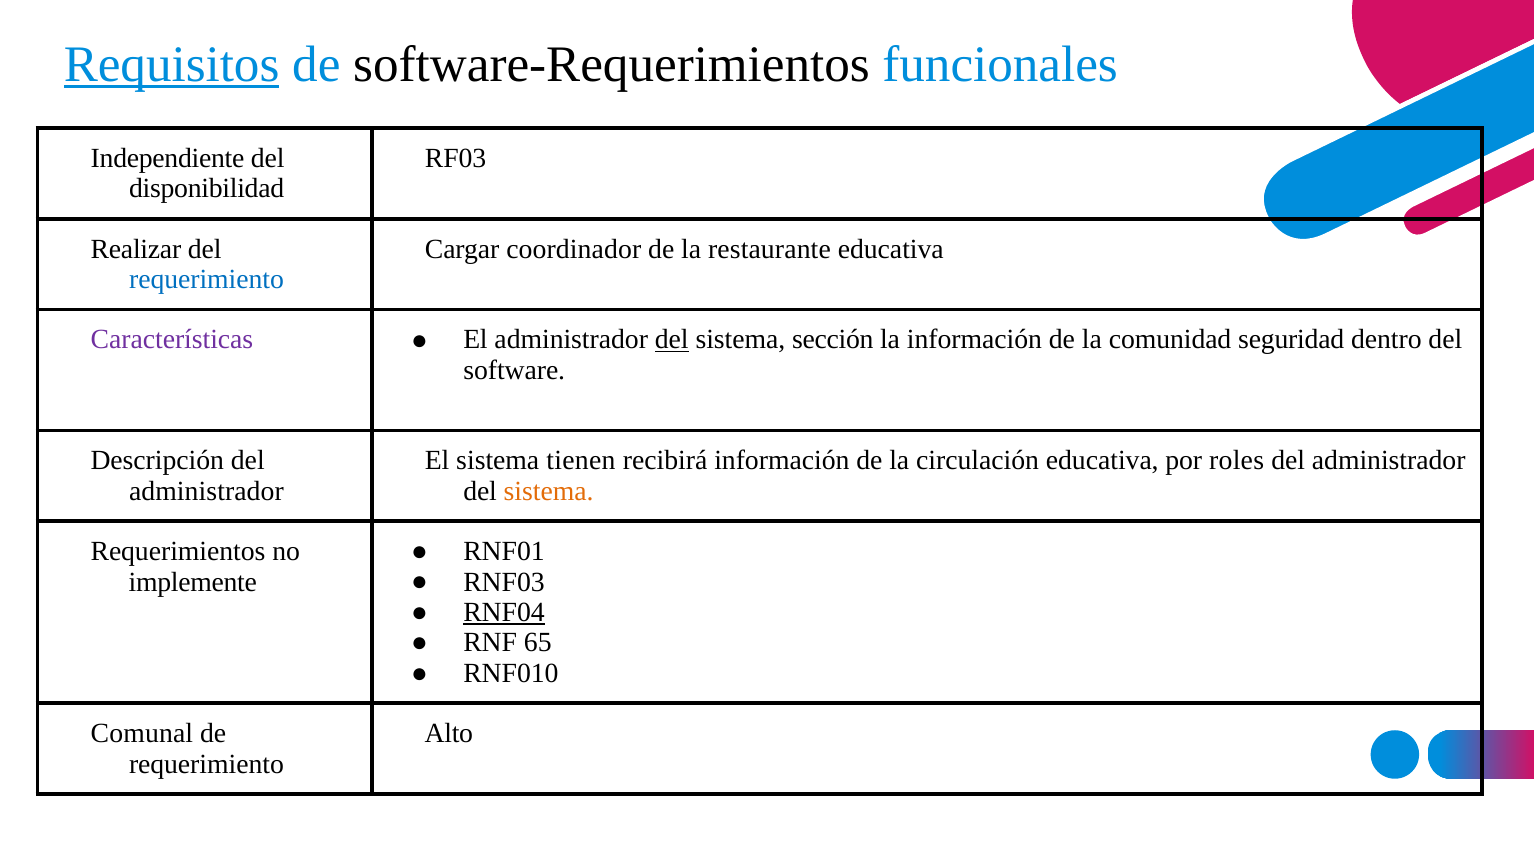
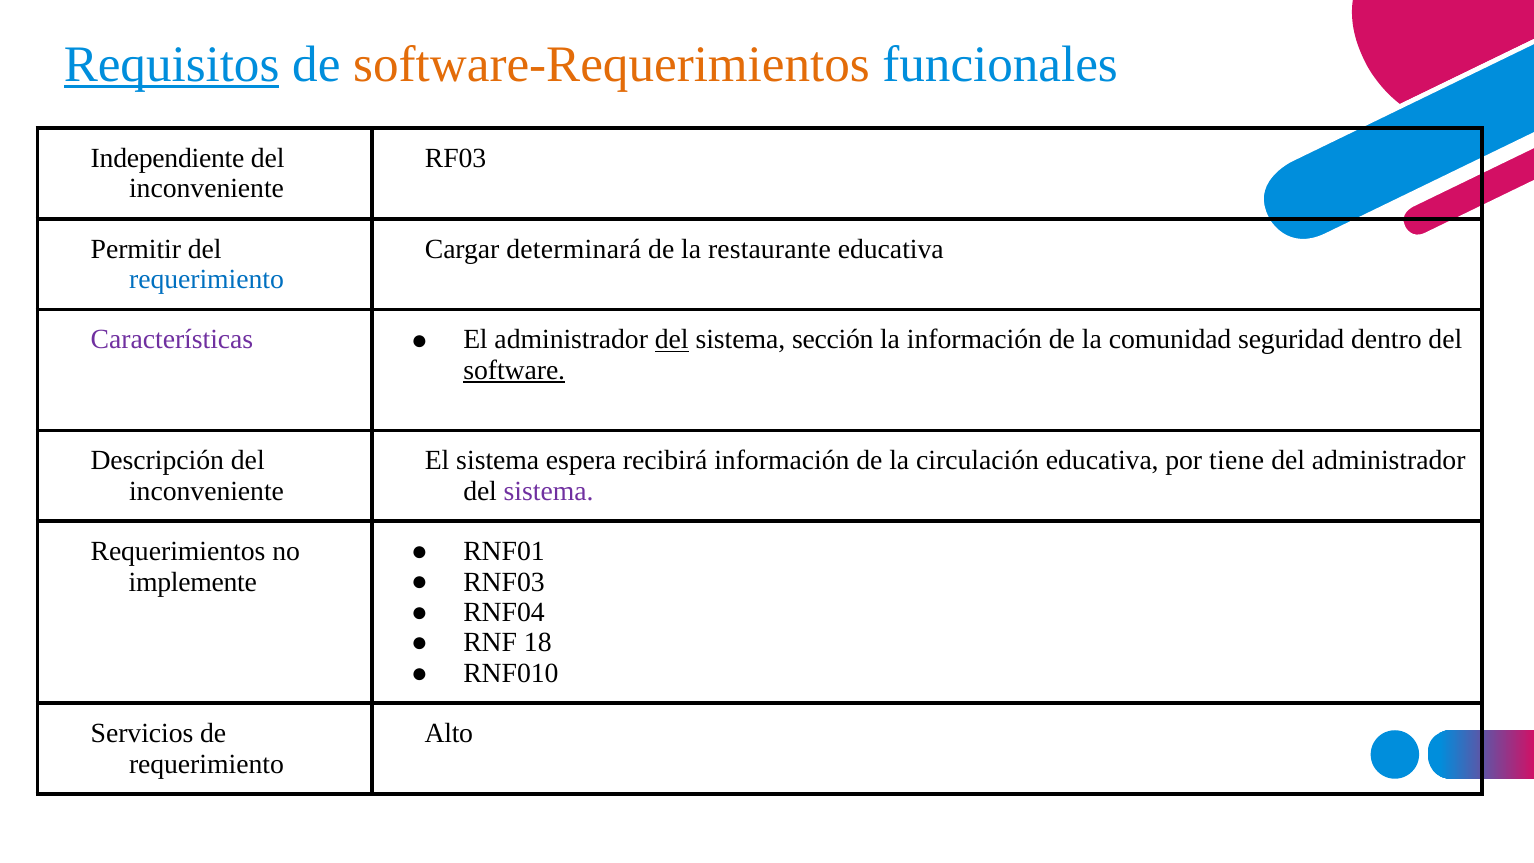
software-Requerimientos colour: black -> orange
disponibilidad at (207, 189): disponibilidad -> inconveniente
Realizar: Realizar -> Permitir
coordinador: coordinador -> determinará
software underline: none -> present
tienen: tienen -> espera
roles: roles -> tiene
administrador at (206, 491): administrador -> inconveniente
sistema at (549, 491) colour: orange -> purple
RNF04 underline: present -> none
65: 65 -> 18
Comunal: Comunal -> Servicios
